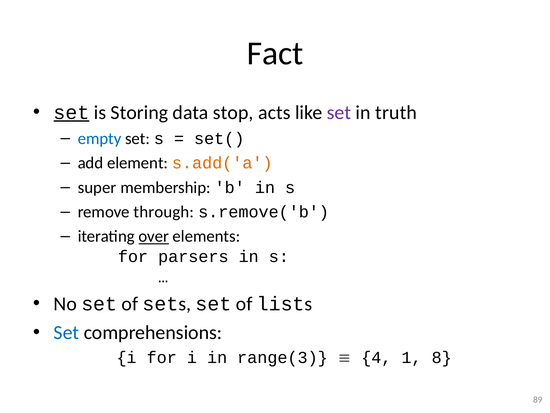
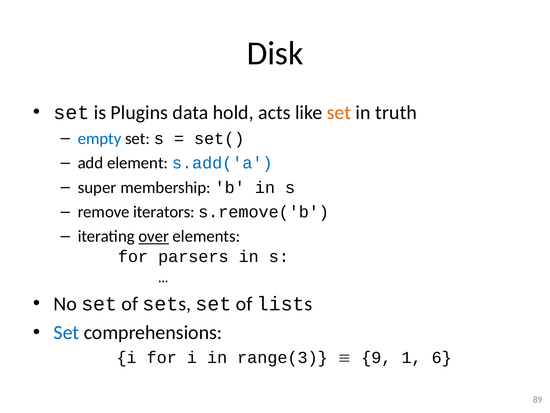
Fact: Fact -> Disk
set at (72, 112) underline: present -> none
Storing: Storing -> Plugins
stop: stop -> hold
set at (339, 112) colour: purple -> orange
s.add('a colour: orange -> blue
through: through -> iterators
4: 4 -> 9
8: 8 -> 6
